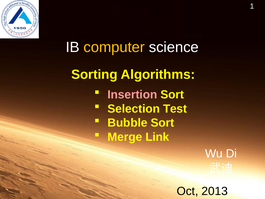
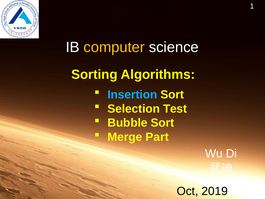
Insertion colour: pink -> light blue
Link: Link -> Part
2013: 2013 -> 2019
